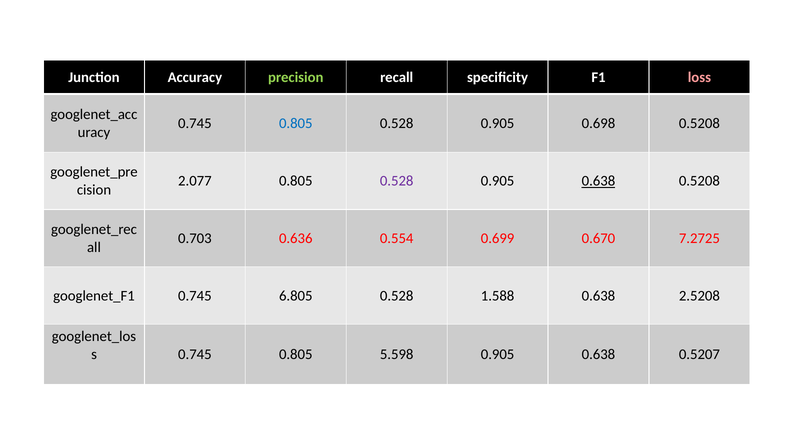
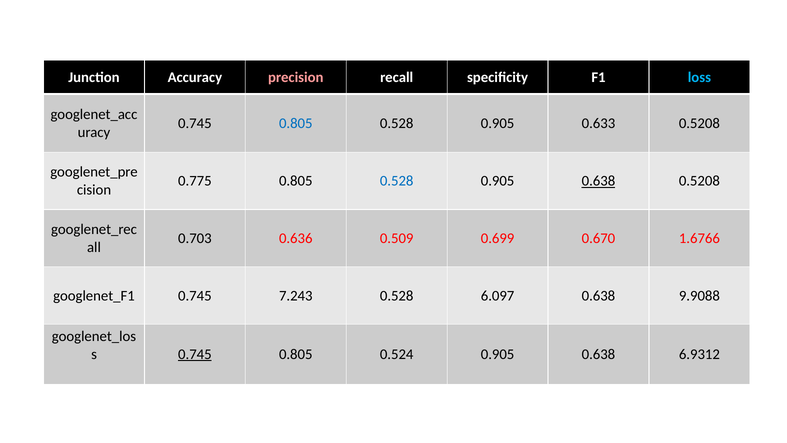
precision colour: light green -> pink
loss colour: pink -> light blue
0.698: 0.698 -> 0.633
2.077: 2.077 -> 0.775
0.528 at (397, 181) colour: purple -> blue
0.554: 0.554 -> 0.509
7.2725: 7.2725 -> 1.6766
6.805: 6.805 -> 7.243
1.588: 1.588 -> 6.097
2.5208: 2.5208 -> 9.9088
0.745 at (195, 354) underline: none -> present
5.598: 5.598 -> 0.524
0.5207: 0.5207 -> 6.9312
